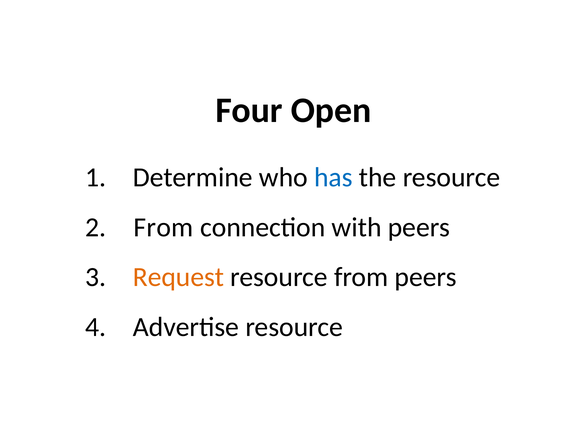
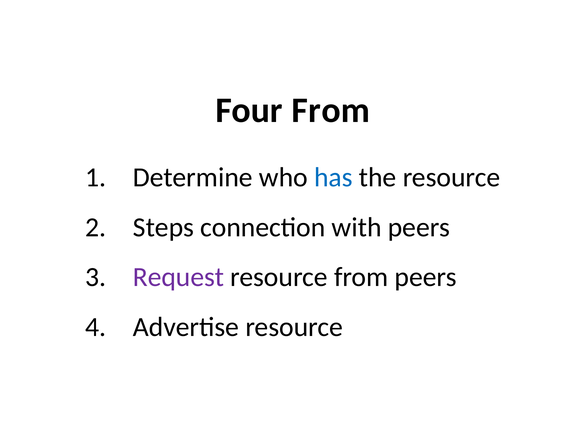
Four Open: Open -> From
From at (163, 227): From -> Steps
Request colour: orange -> purple
